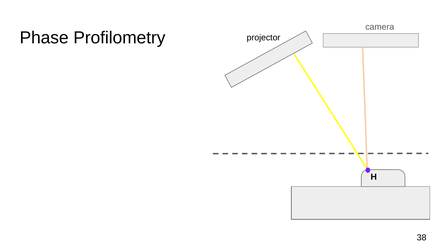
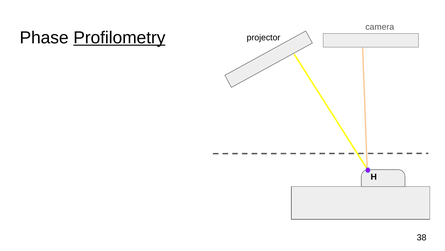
Profilometry underline: none -> present
